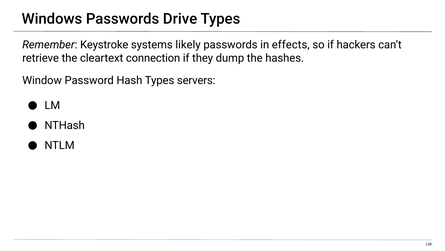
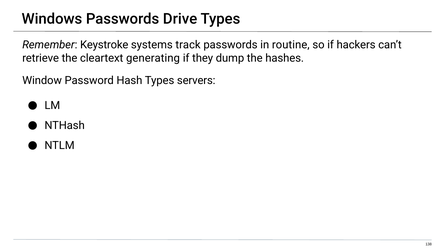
likely: likely -> track
effects: effects -> routine
connection: connection -> generating
